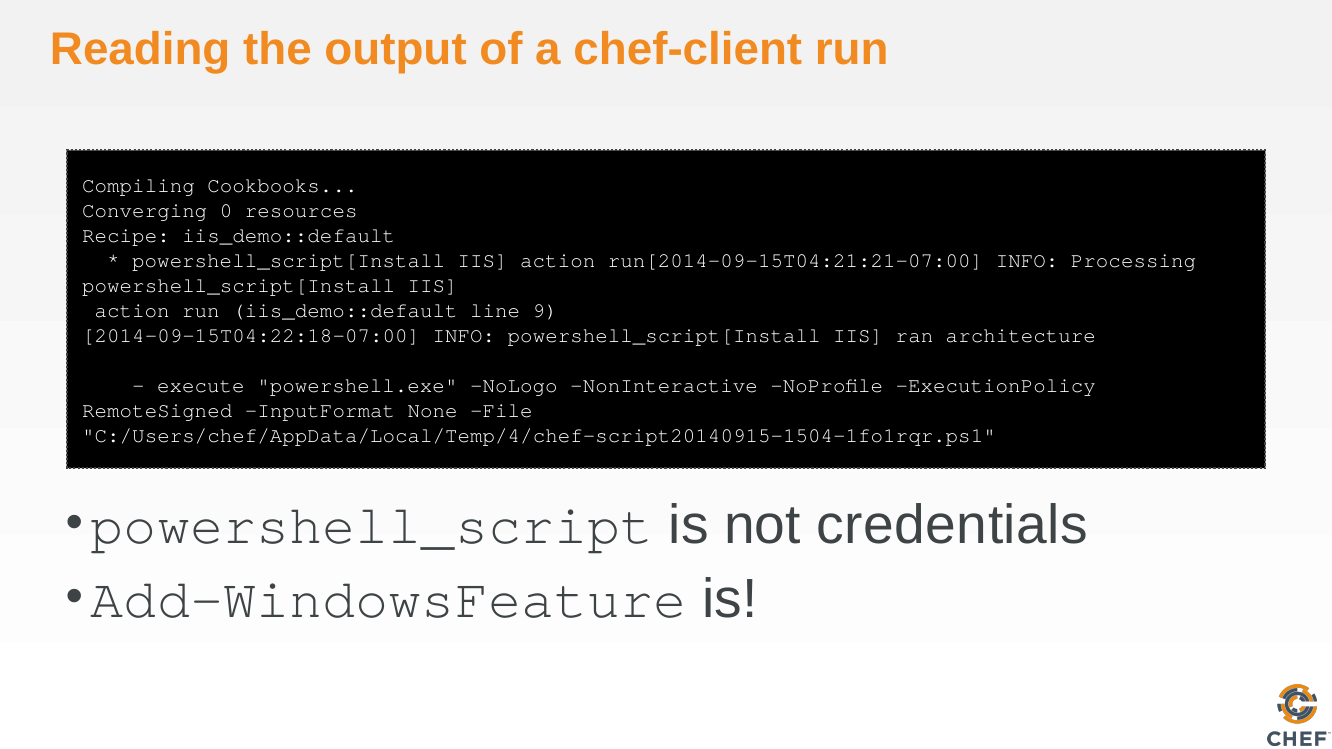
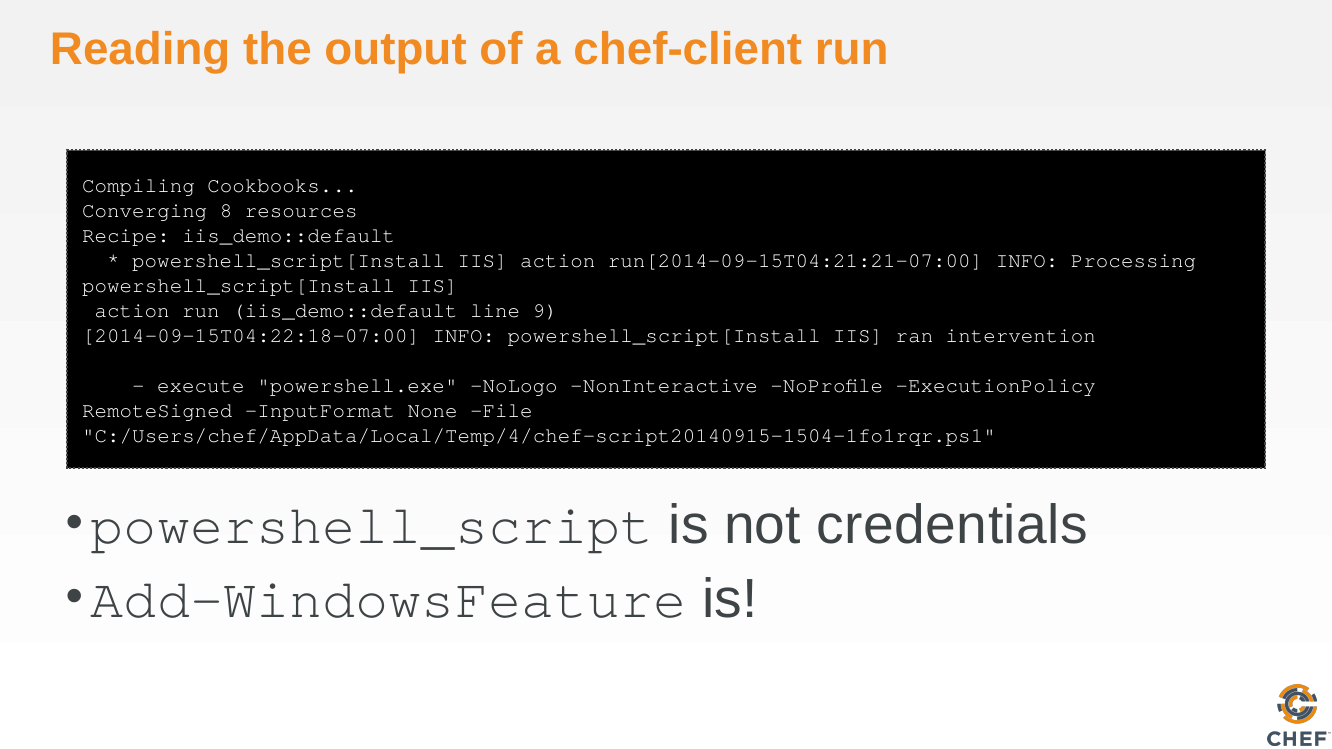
0: 0 -> 8
architecture: architecture -> intervention
